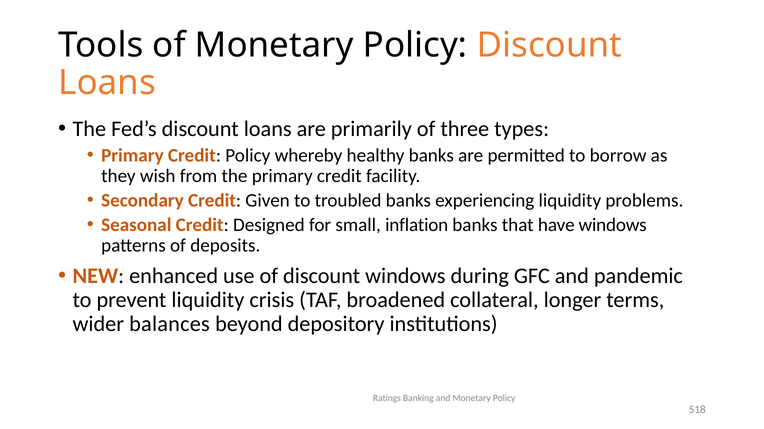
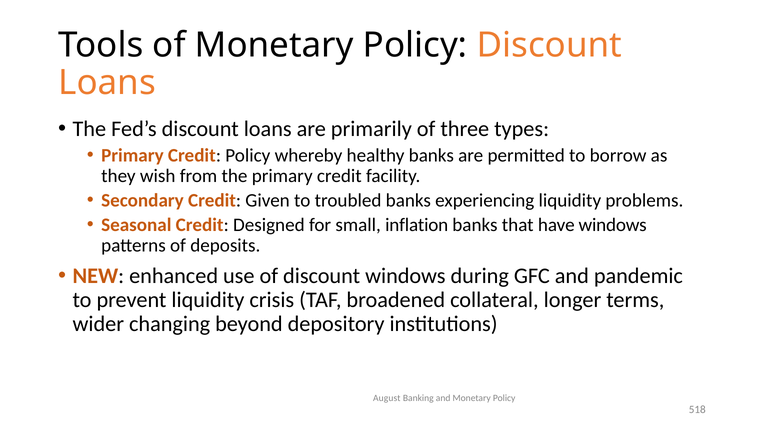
balances: balances -> changing
Ratings: Ratings -> August
